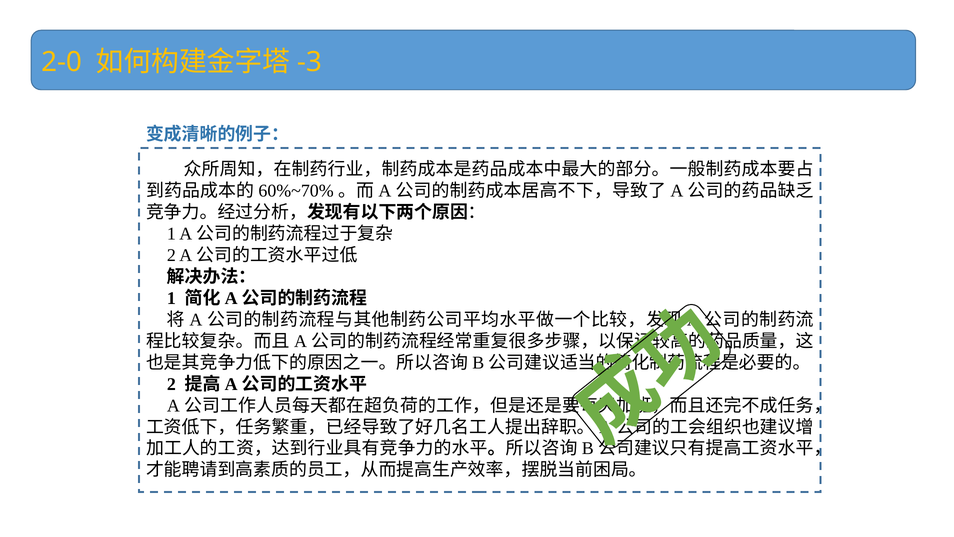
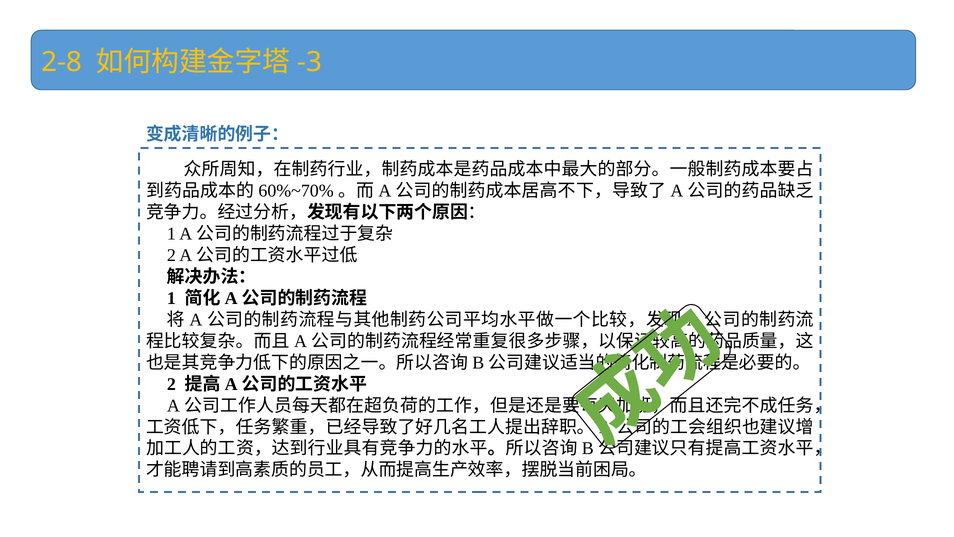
2-0: 2-0 -> 2-8
